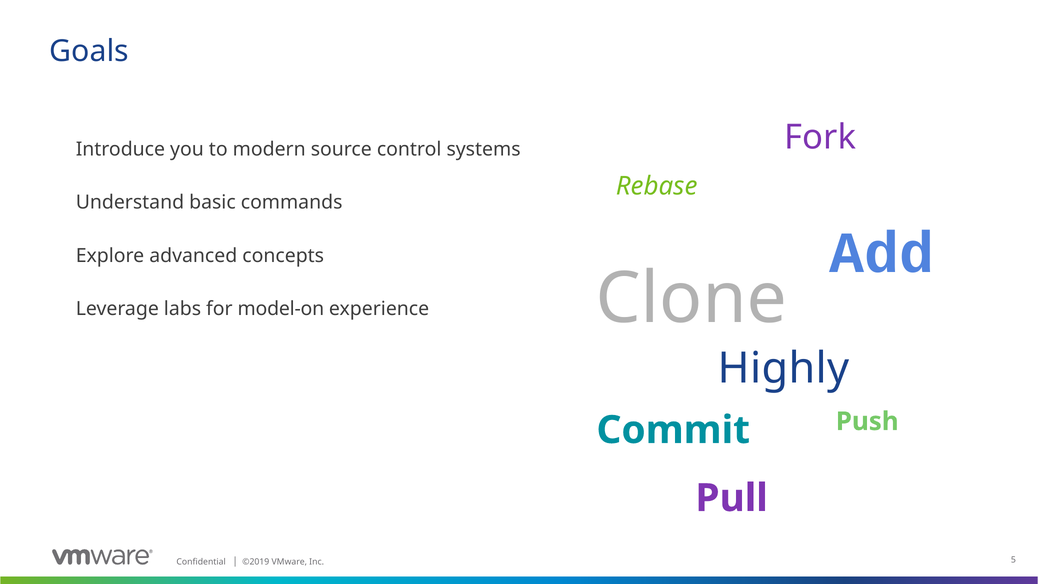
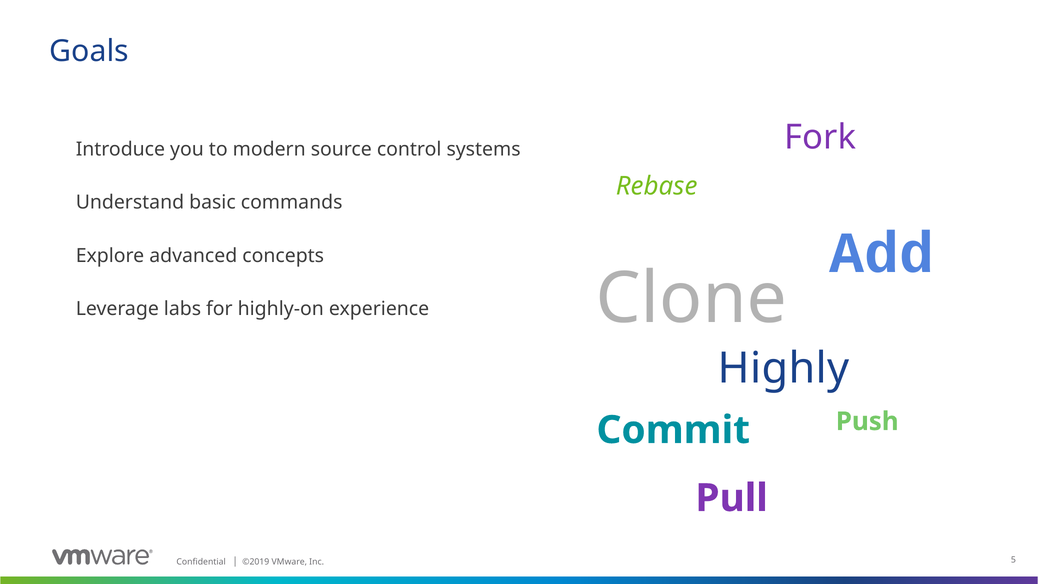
model-on: model-on -> highly-on
